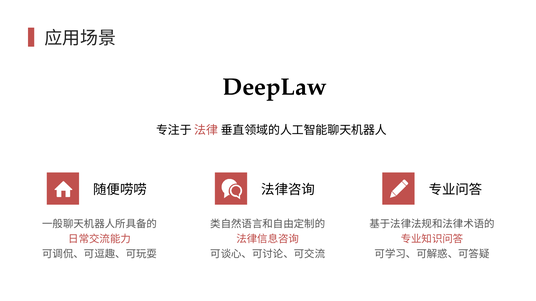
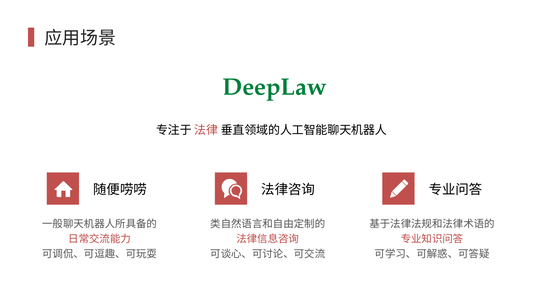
DeepLaw colour: black -> green
